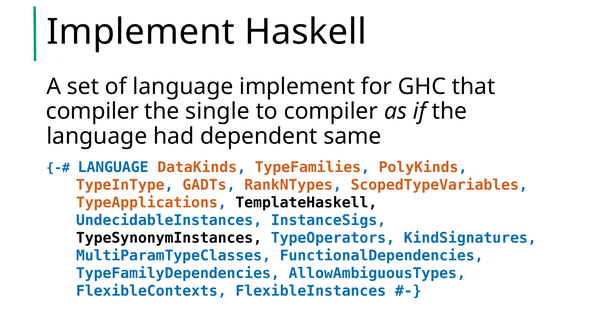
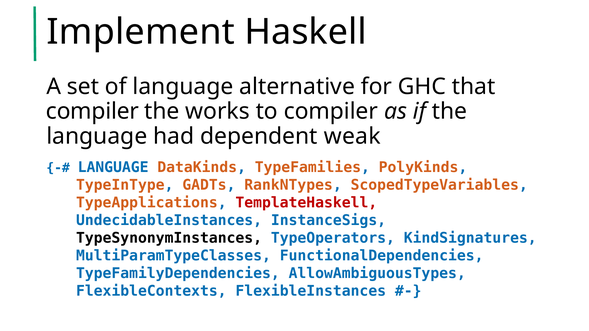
language implement: implement -> alternative
single: single -> works
same: same -> weak
TemplateHaskell colour: black -> red
